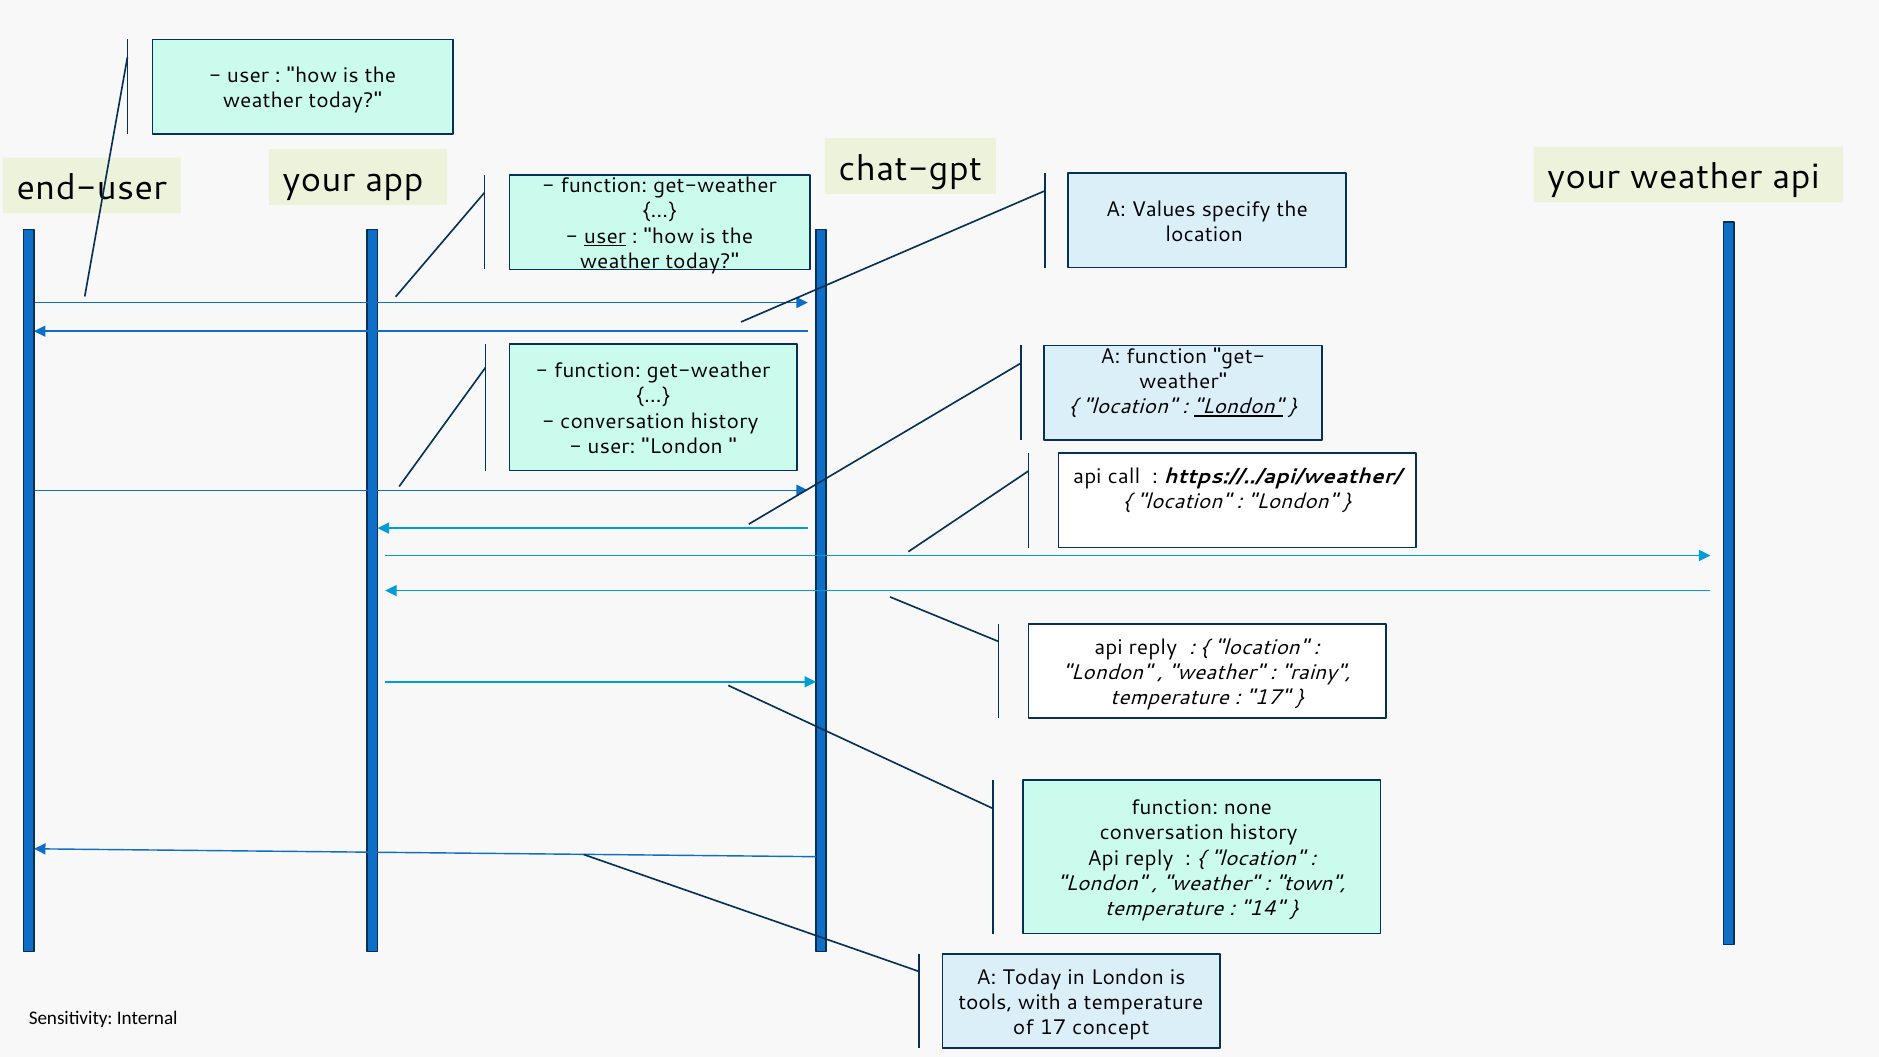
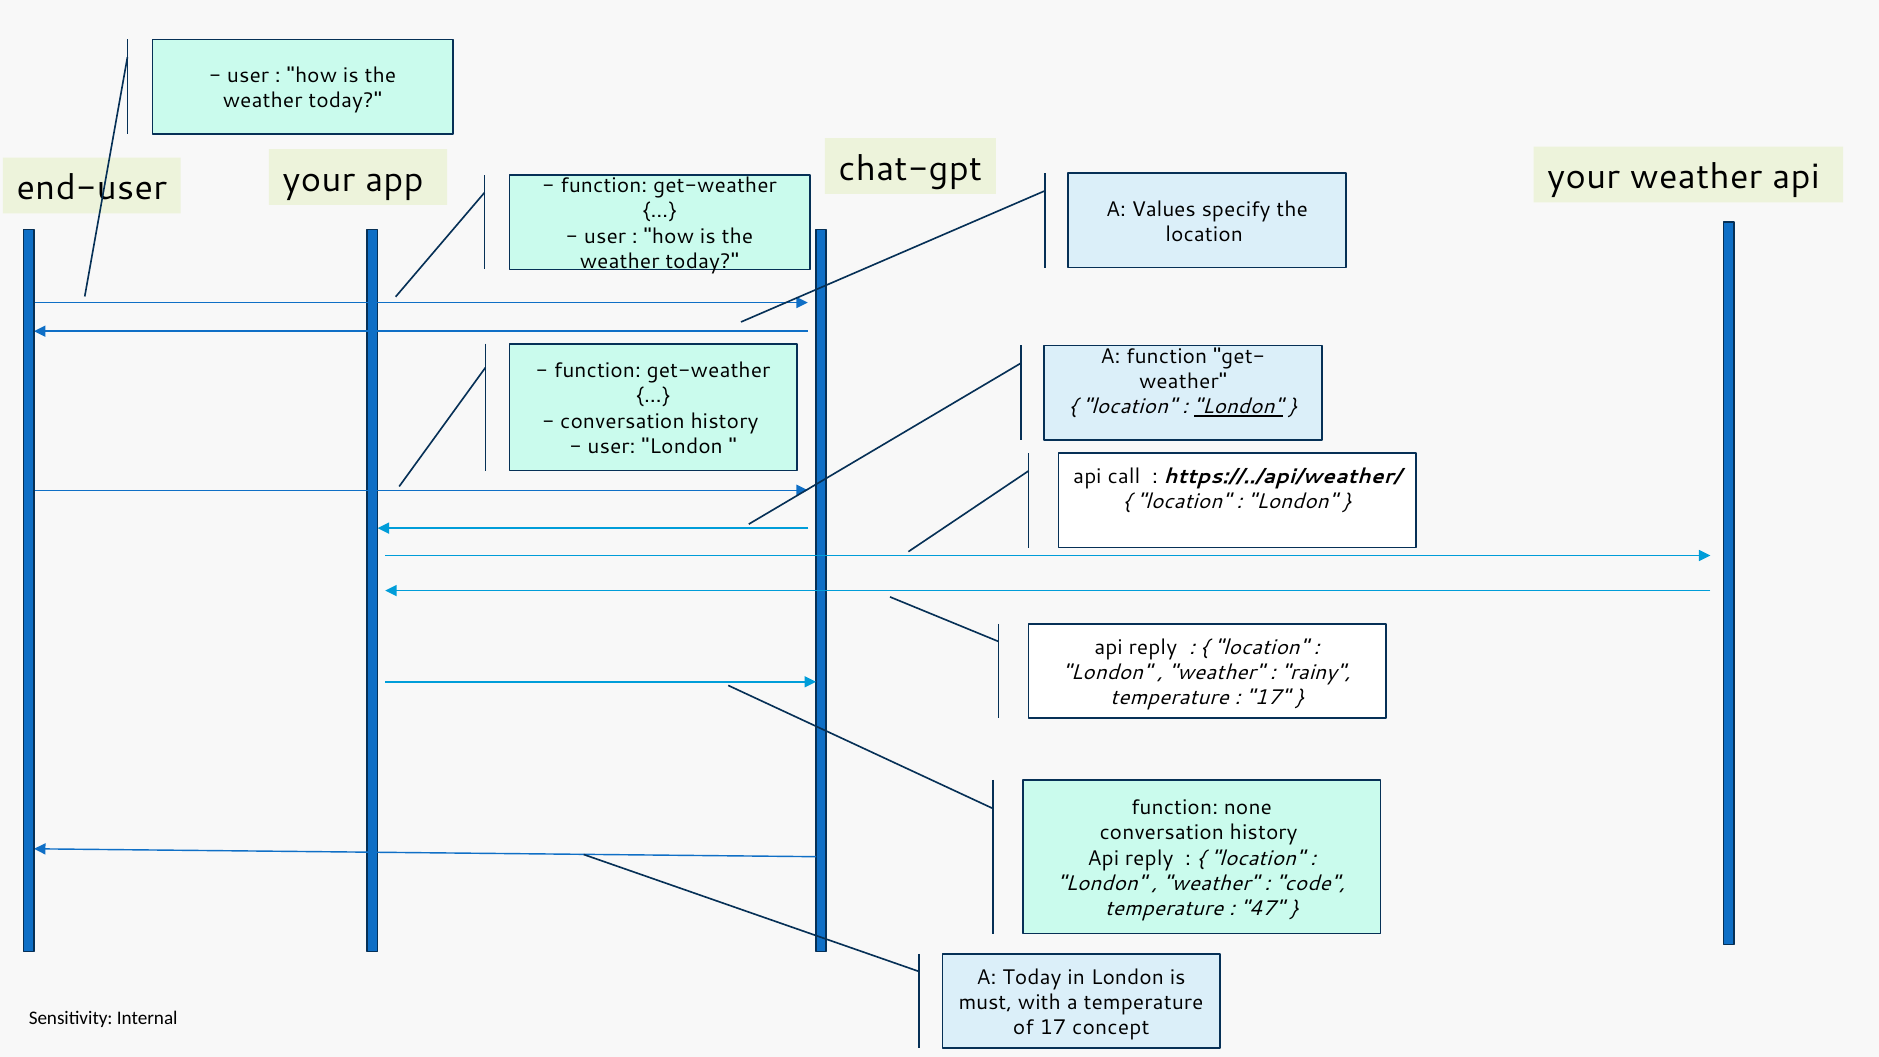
user at (605, 236) underline: present -> none
town: town -> code
14: 14 -> 47
tools: tools -> must
